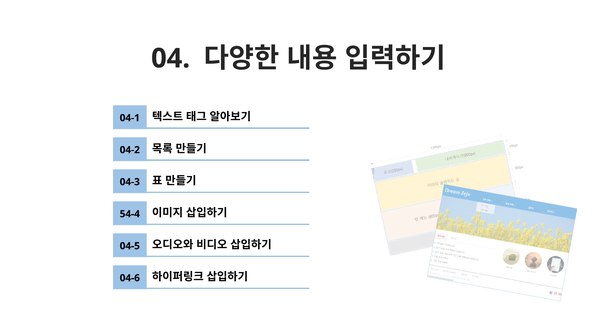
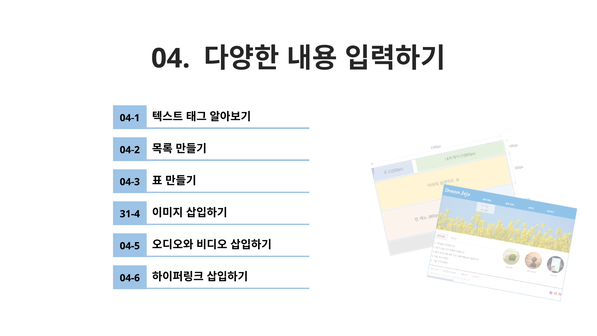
54-4: 54-4 -> 31-4
